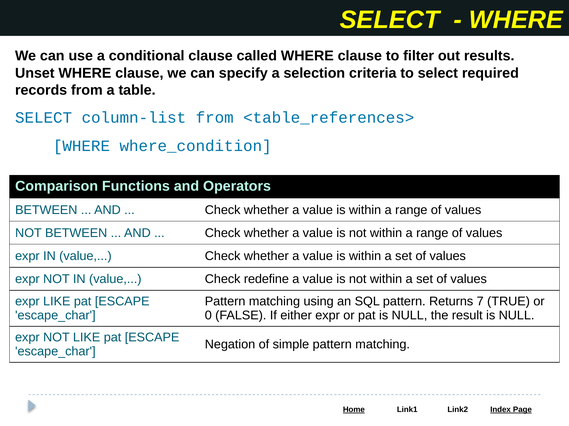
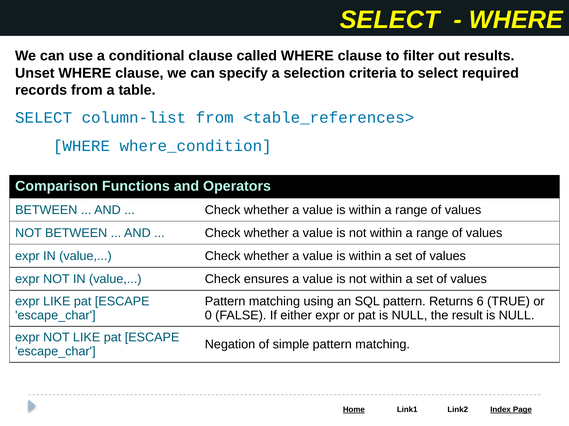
redefine: redefine -> ensures
7: 7 -> 6
